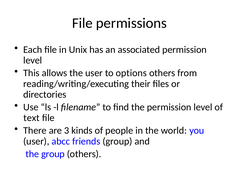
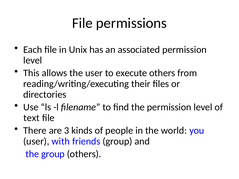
options: options -> execute
abcc: abcc -> with
